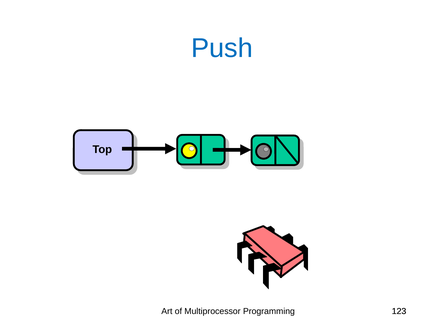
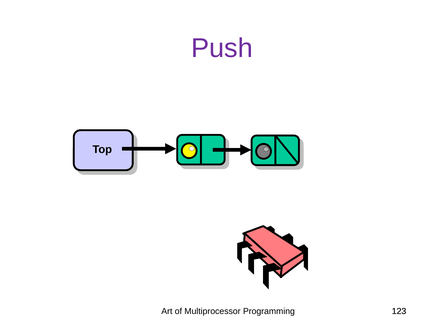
Push colour: blue -> purple
